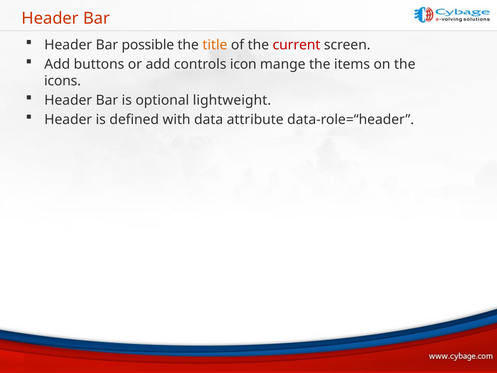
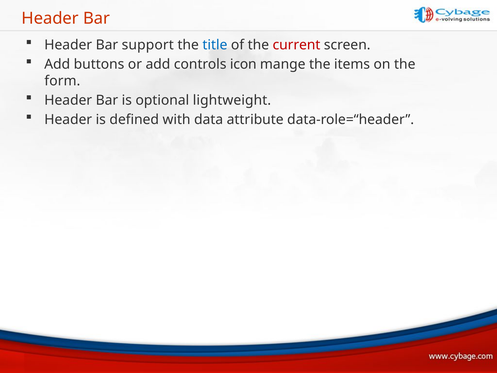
possible: possible -> support
title colour: orange -> blue
icons: icons -> form
